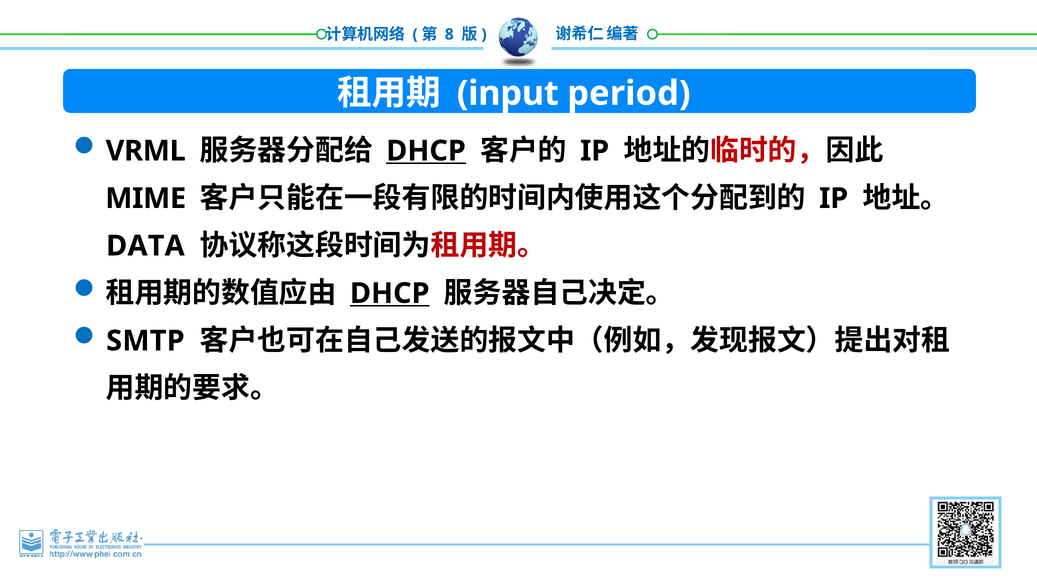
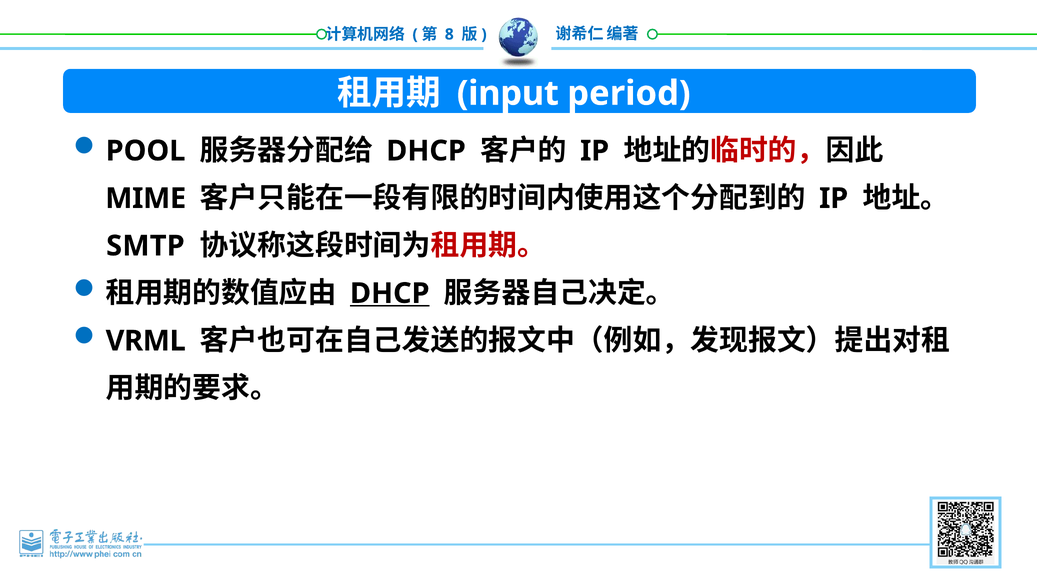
VRML: VRML -> POOL
DHCP at (426, 151) underline: present -> none
DATA: DATA -> SMTP
SMTP: SMTP -> VRML
